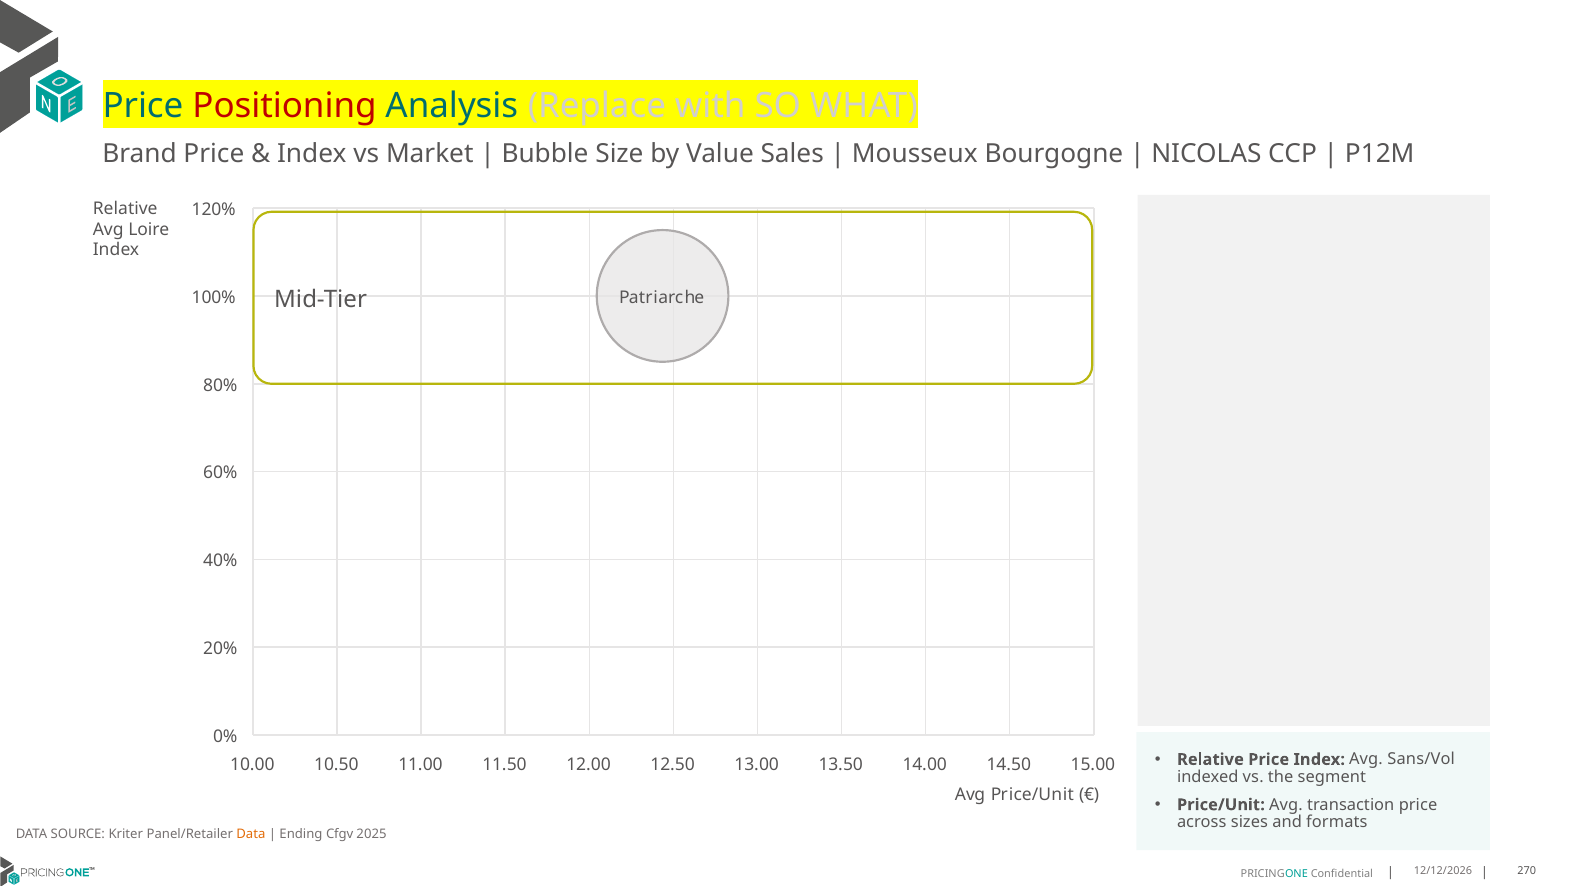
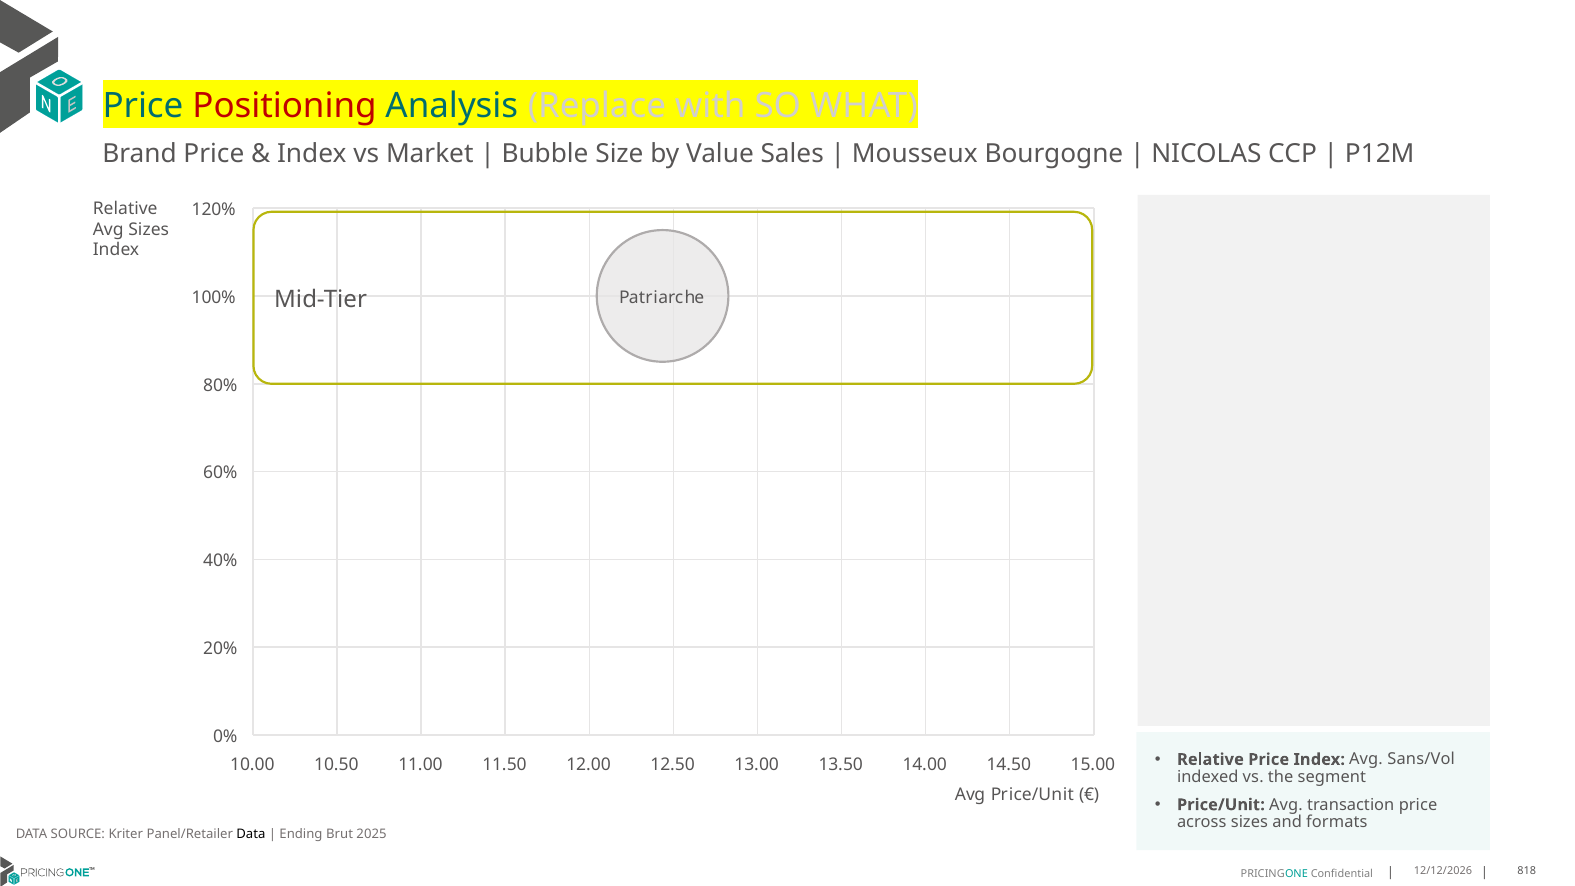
Avg Loire: Loire -> Sizes
Data at (251, 834) colour: orange -> black
Cfgv: Cfgv -> Brut
270: 270 -> 818
